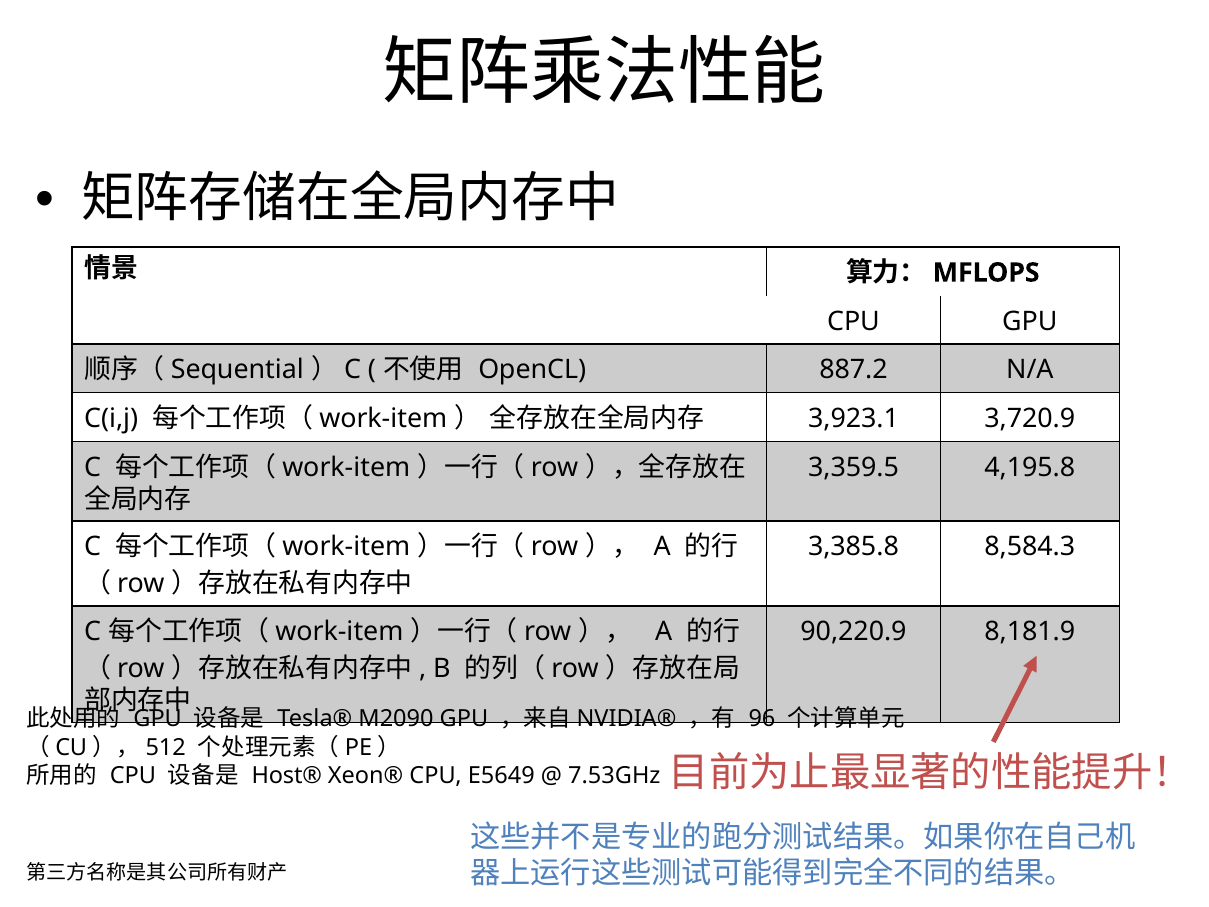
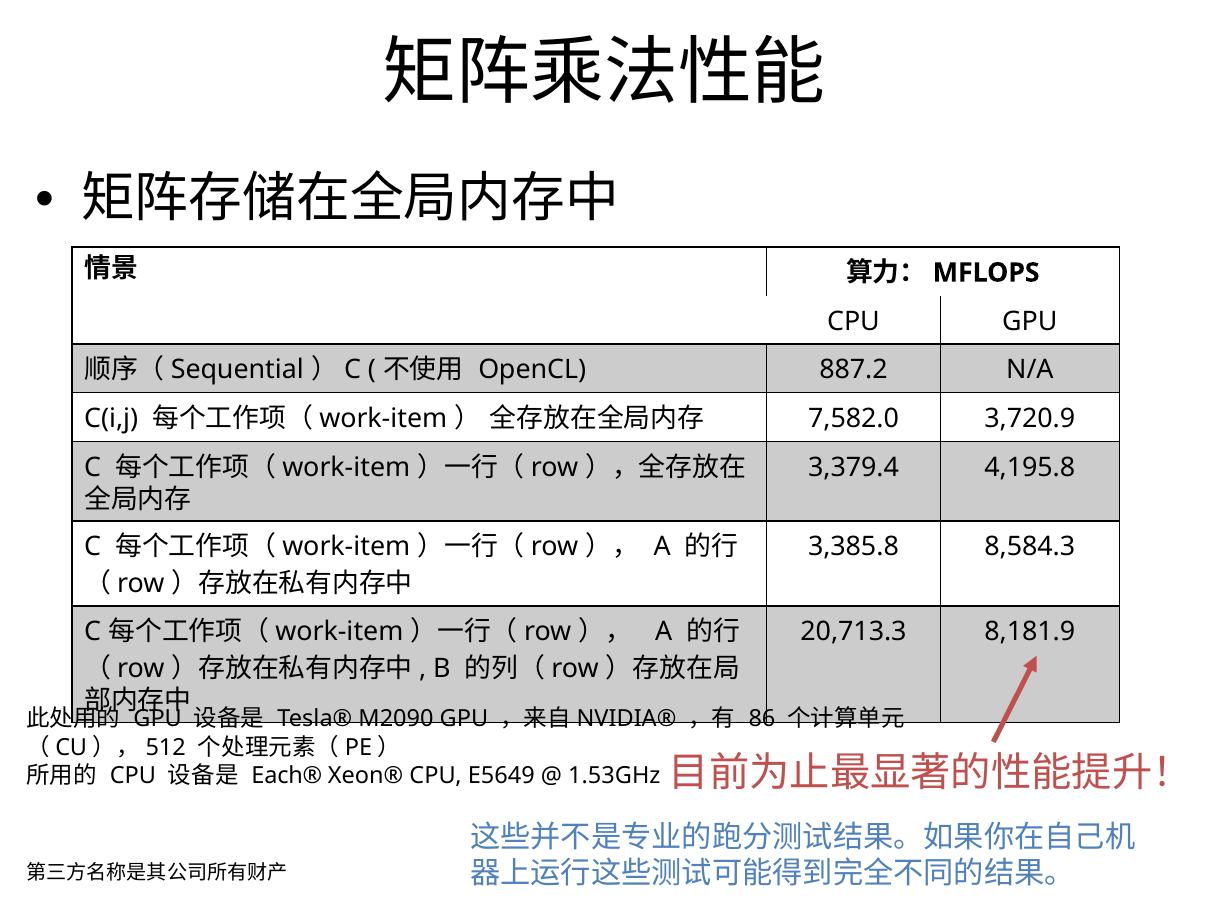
3,923.1: 3,923.1 -> 7,582.0
3,359.5: 3,359.5 -> 3,379.4
90,220.9: 90,220.9 -> 20,713.3
96: 96 -> 86
Host®: Host® -> Each®
7.53GHz: 7.53GHz -> 1.53GHz
